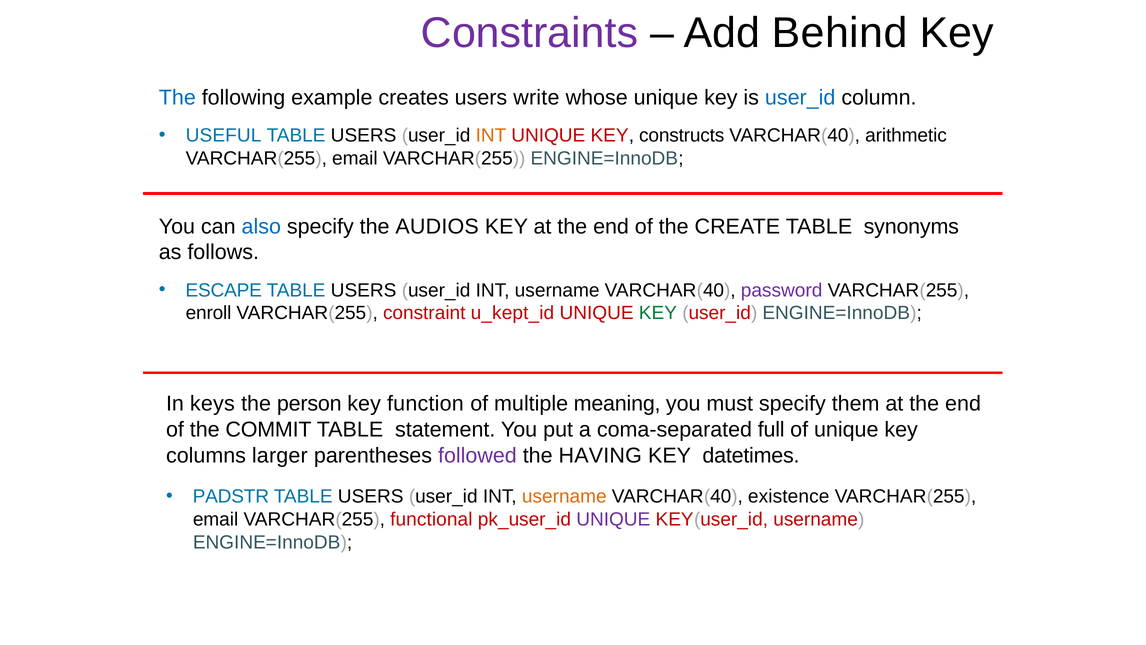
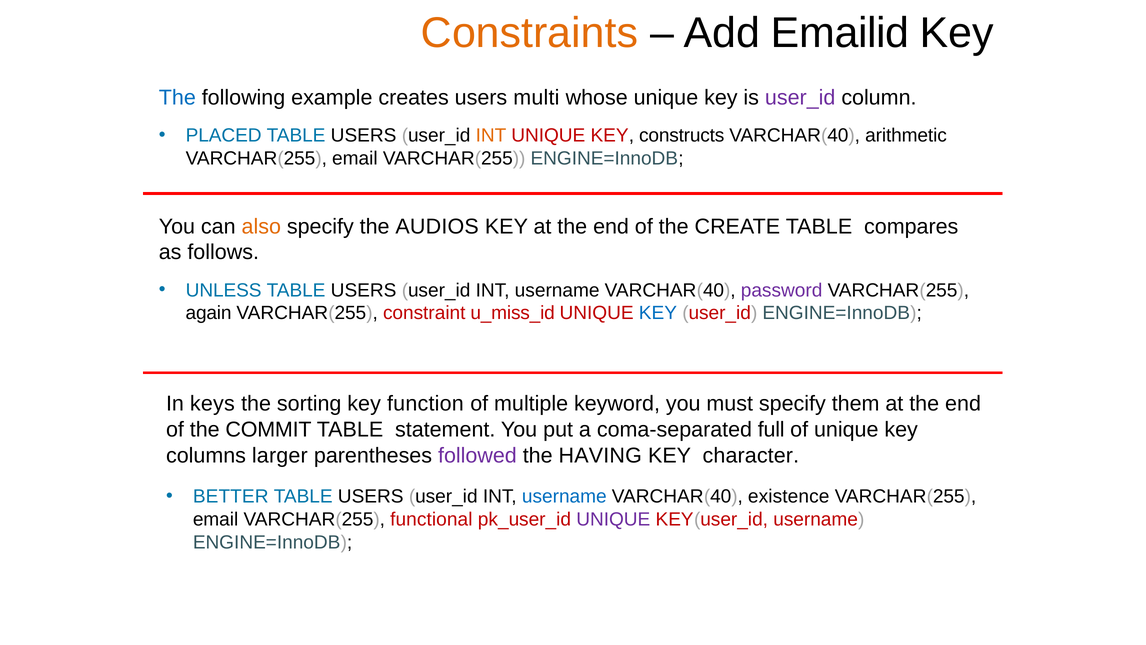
Constraints colour: purple -> orange
Behind: Behind -> Emailid
write: write -> multi
user_id at (800, 97) colour: blue -> purple
USEFUL: USEFUL -> PLACED
also colour: blue -> orange
synonyms: synonyms -> compares
ESCAPE: ESCAPE -> UNLESS
enroll: enroll -> again
u_kept_id: u_kept_id -> u_miss_id
KEY at (658, 313) colour: green -> blue
person: person -> sorting
meaning: meaning -> keyword
datetimes: datetimes -> character
PADSTR: PADSTR -> BETTER
username at (564, 496) colour: orange -> blue
